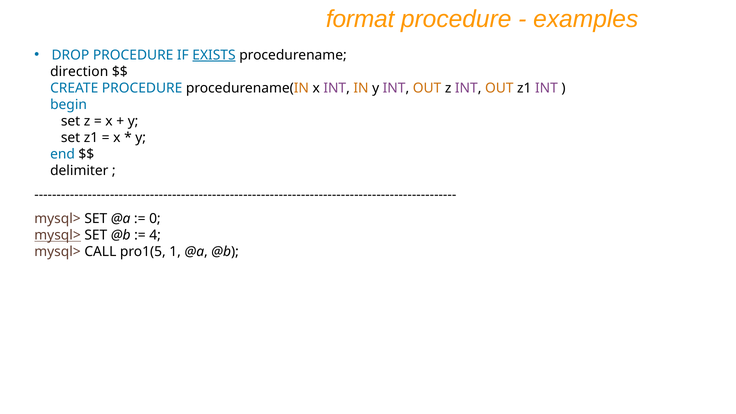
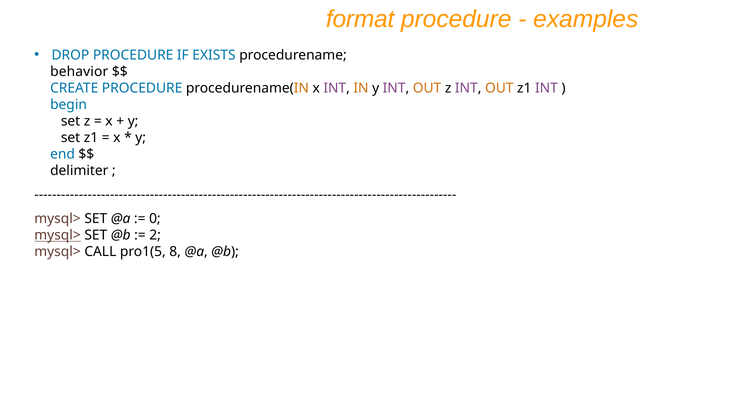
EXISTS underline: present -> none
direction: direction -> behavior
4: 4 -> 2
1: 1 -> 8
